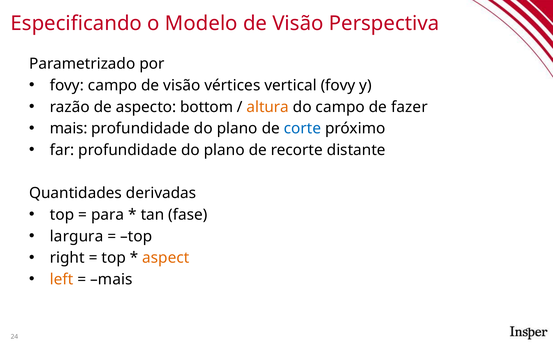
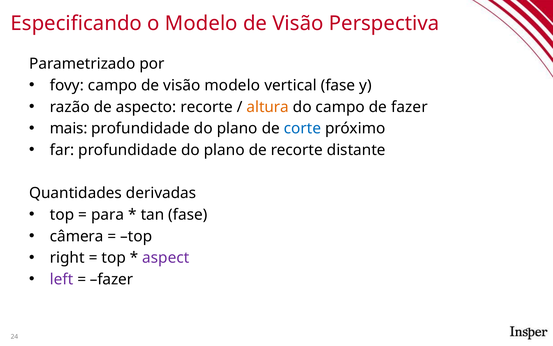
visão vértices: vértices -> modelo
vertical fovy: fovy -> fase
aspecto bottom: bottom -> recorte
largura: largura -> câmera
aspect colour: orange -> purple
left colour: orange -> purple
mais at (111, 279): mais -> fazer
